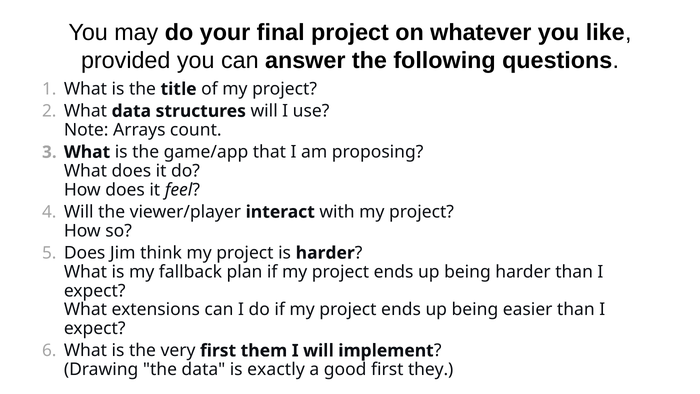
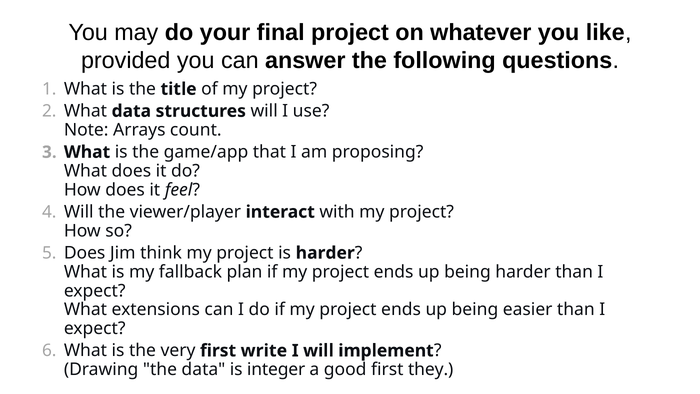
them: them -> write
exactly: exactly -> integer
